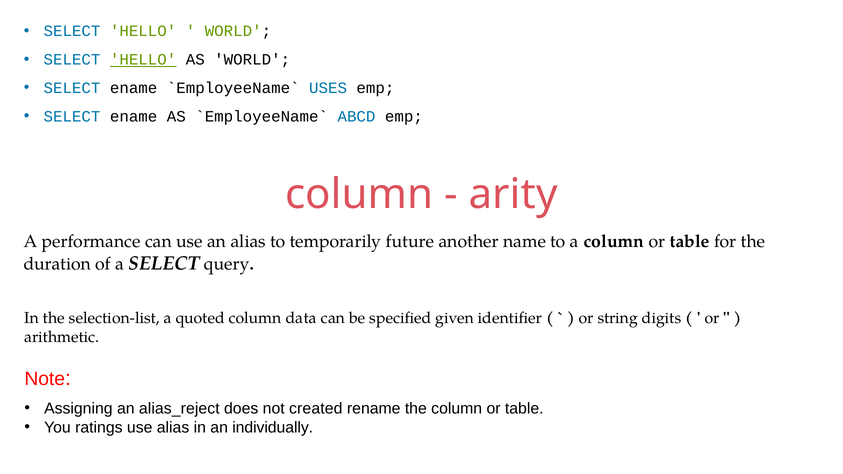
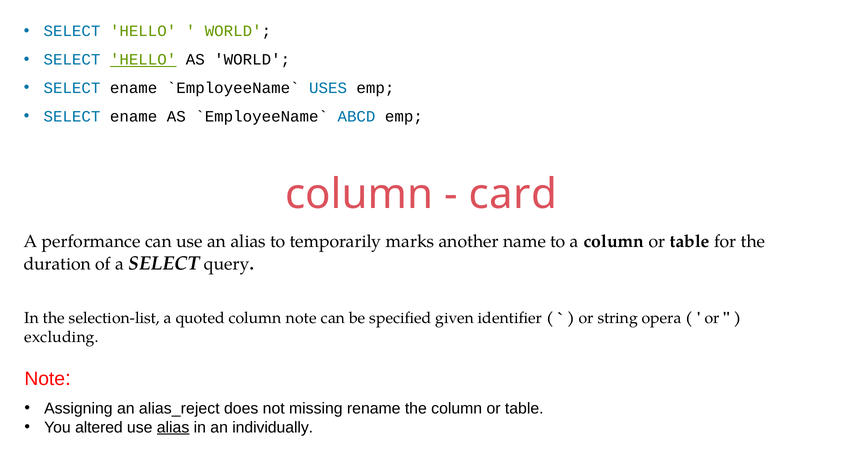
arity: arity -> card
future: future -> marks
column data: data -> note
digits: digits -> opera
arithmetic: arithmetic -> excluding
created: created -> missing
ratings: ratings -> altered
alias at (173, 428) underline: none -> present
